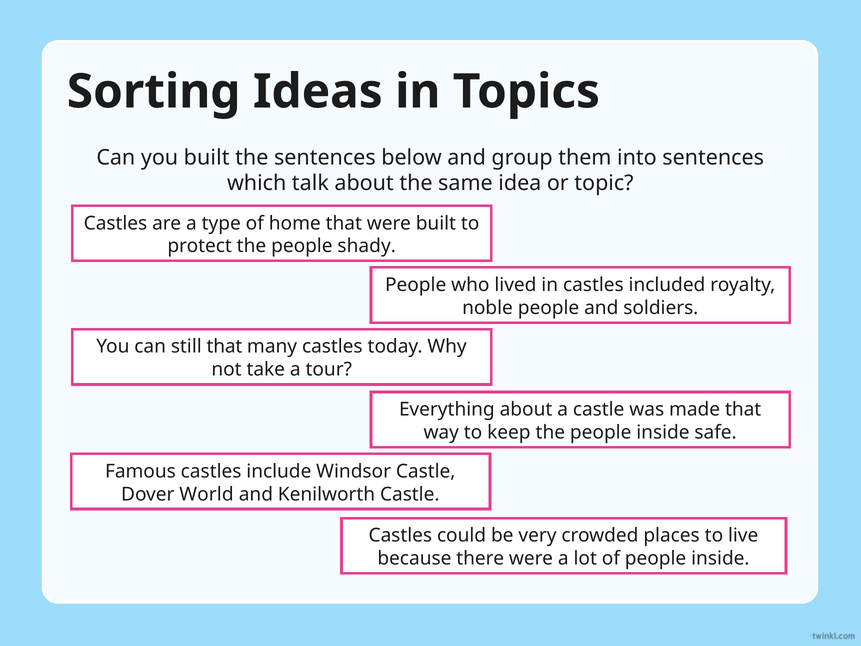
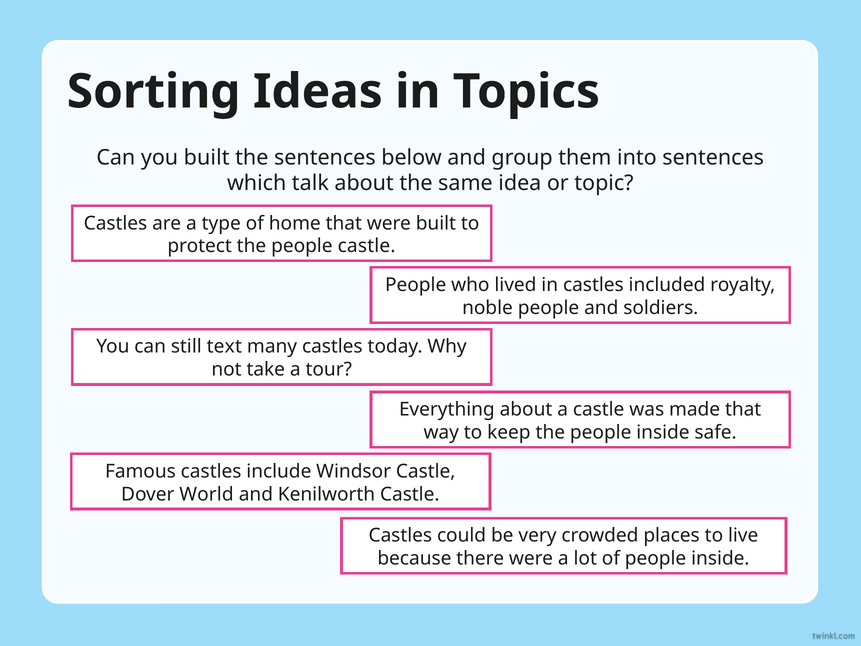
people shady: shady -> castle
still that: that -> text
